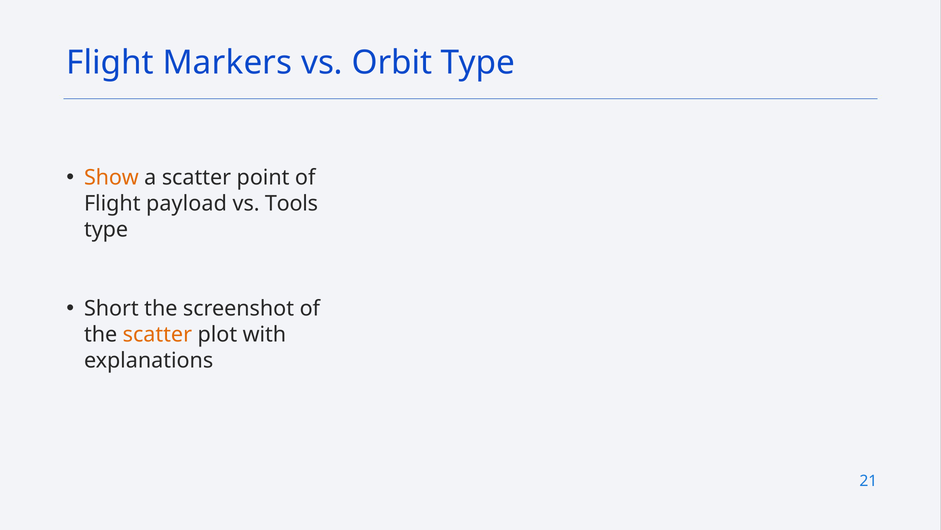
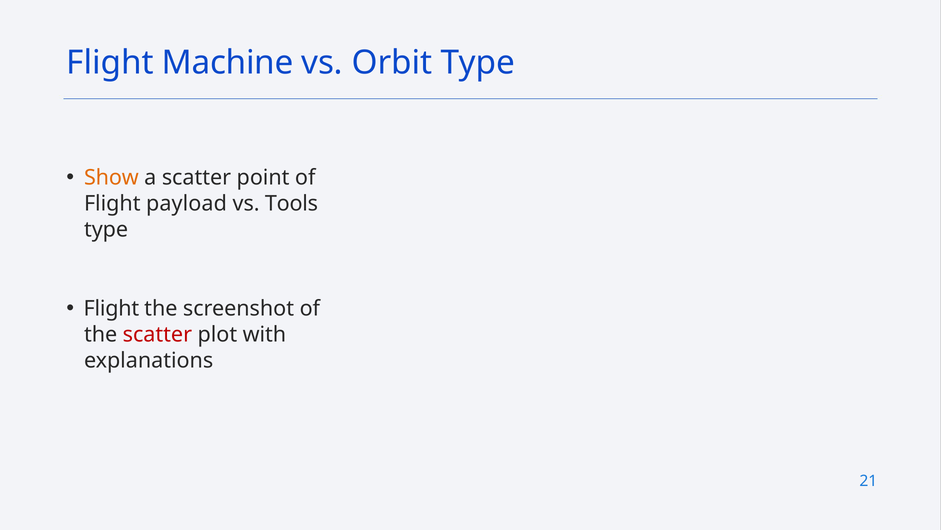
Markers: Markers -> Machine
Short at (111, 308): Short -> Flight
scatter at (157, 334) colour: orange -> red
